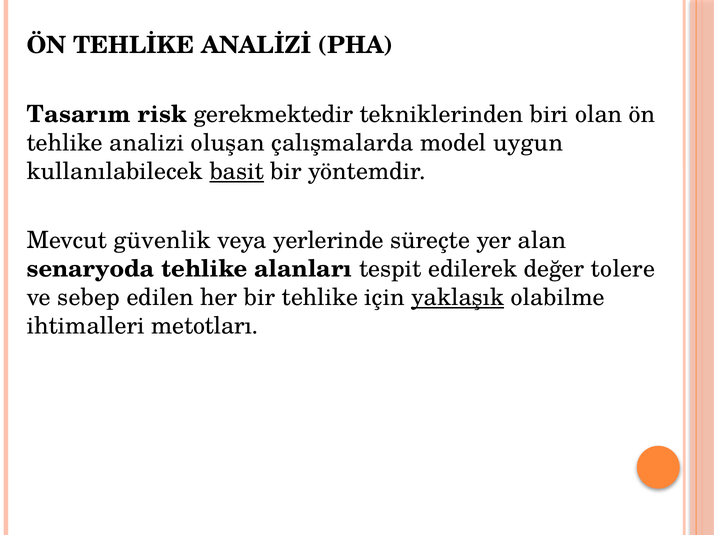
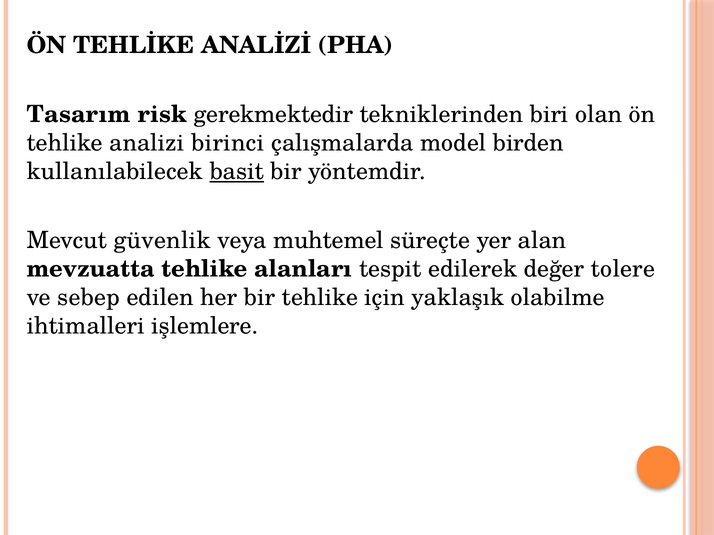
oluşan: oluşan -> birinci
uygun: uygun -> birden
yerlerinde: yerlerinde -> muhtemel
senaryoda: senaryoda -> mevzuatta
yaklaşık underline: present -> none
metotları: metotları -> işlemlere
